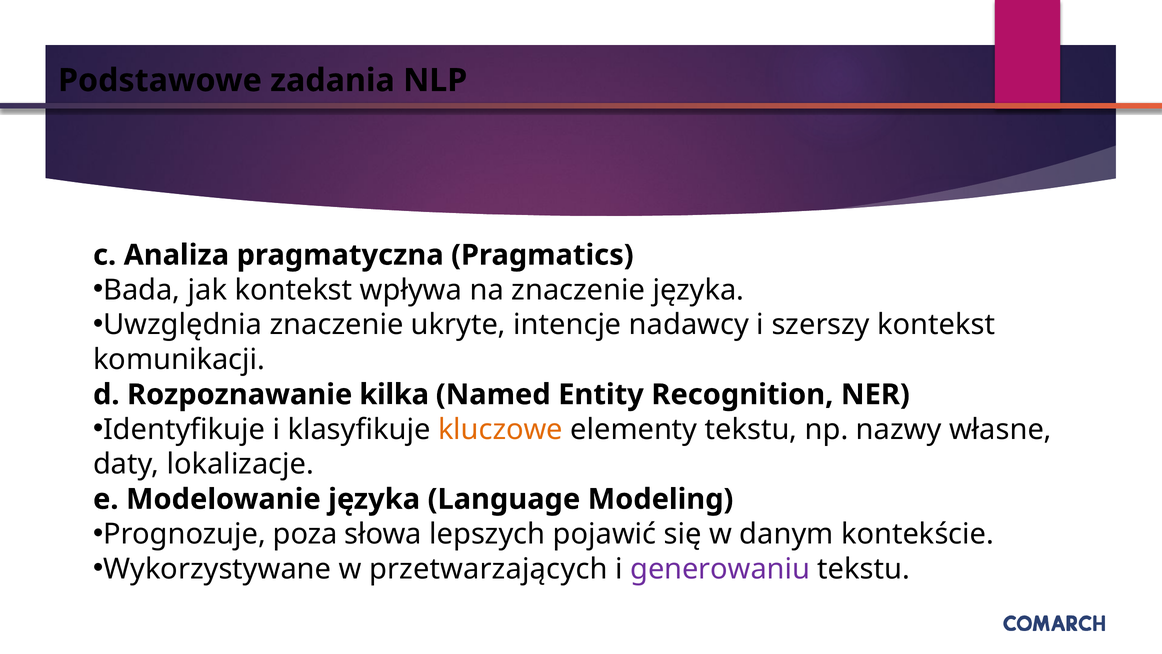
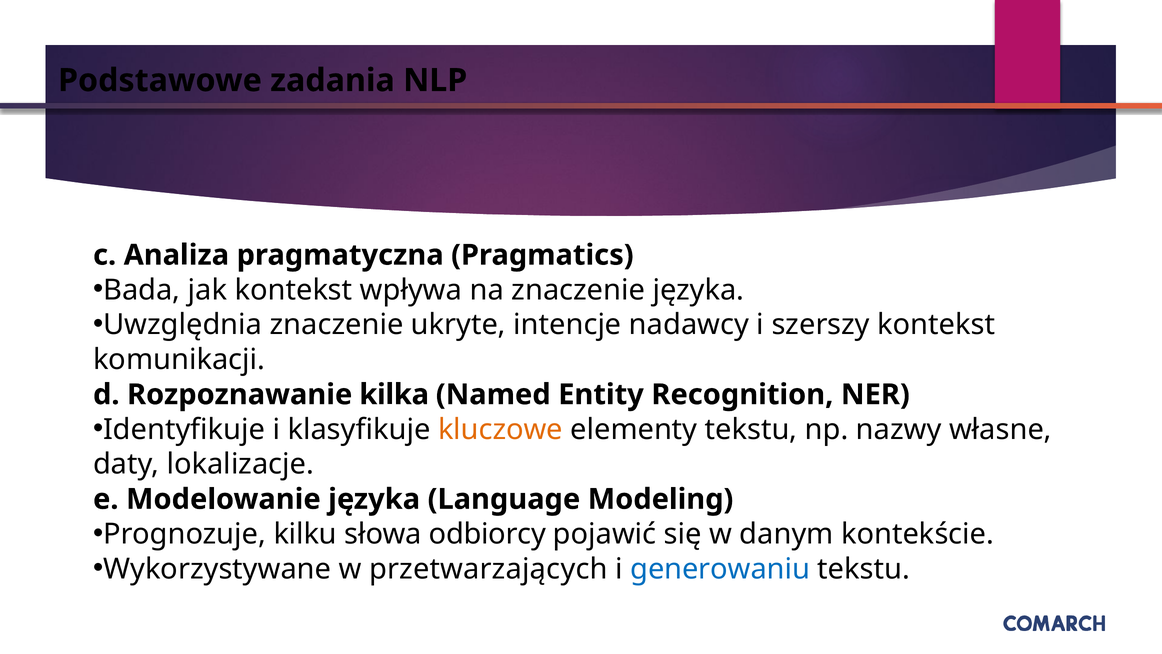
poza: poza -> kilku
lepszych: lepszych -> odbiorcy
generowaniu colour: purple -> blue
